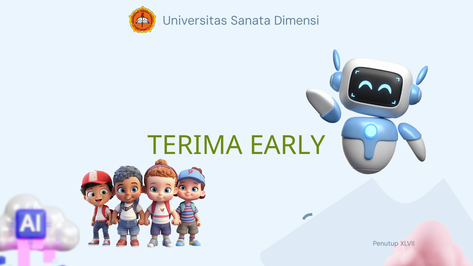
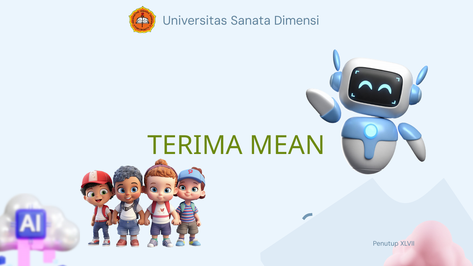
EARLY: EARLY -> MEAN
